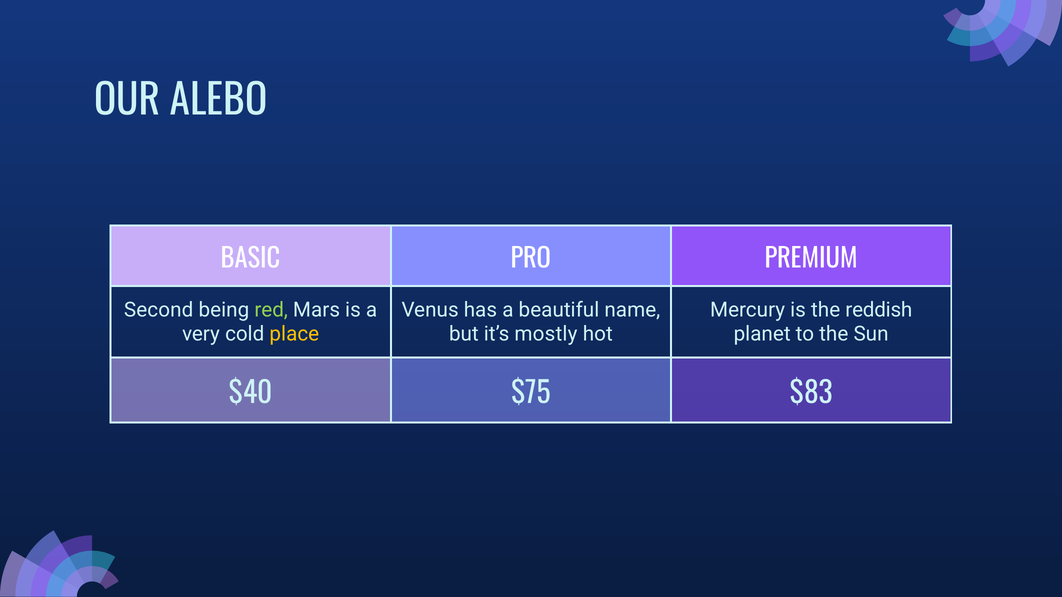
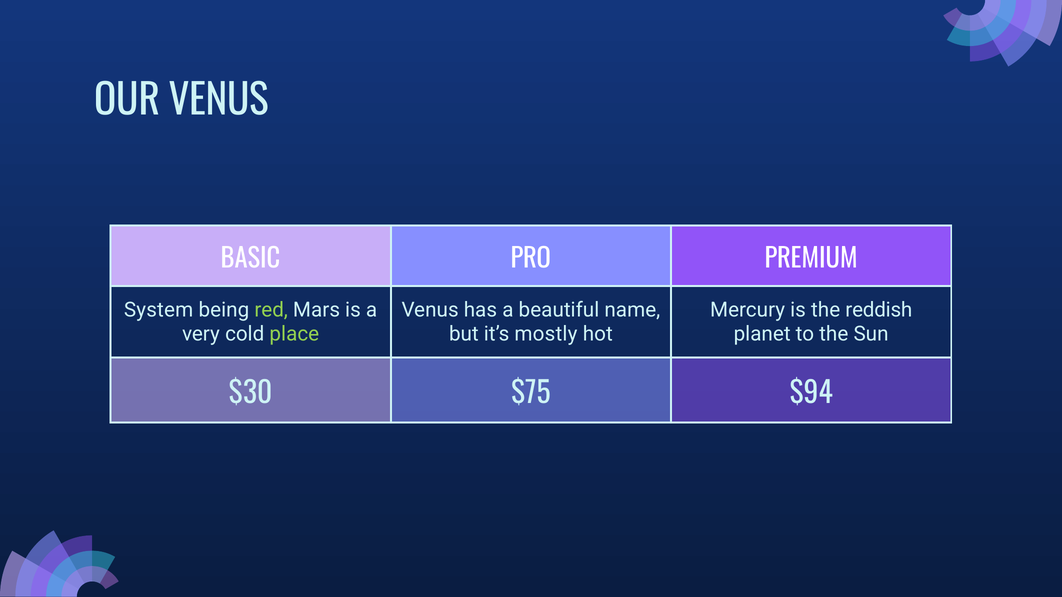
OUR ALEBO: ALEBO -> VENUS
Second: Second -> System
place colour: yellow -> light green
$40: $40 -> $30
$83: $83 -> $94
